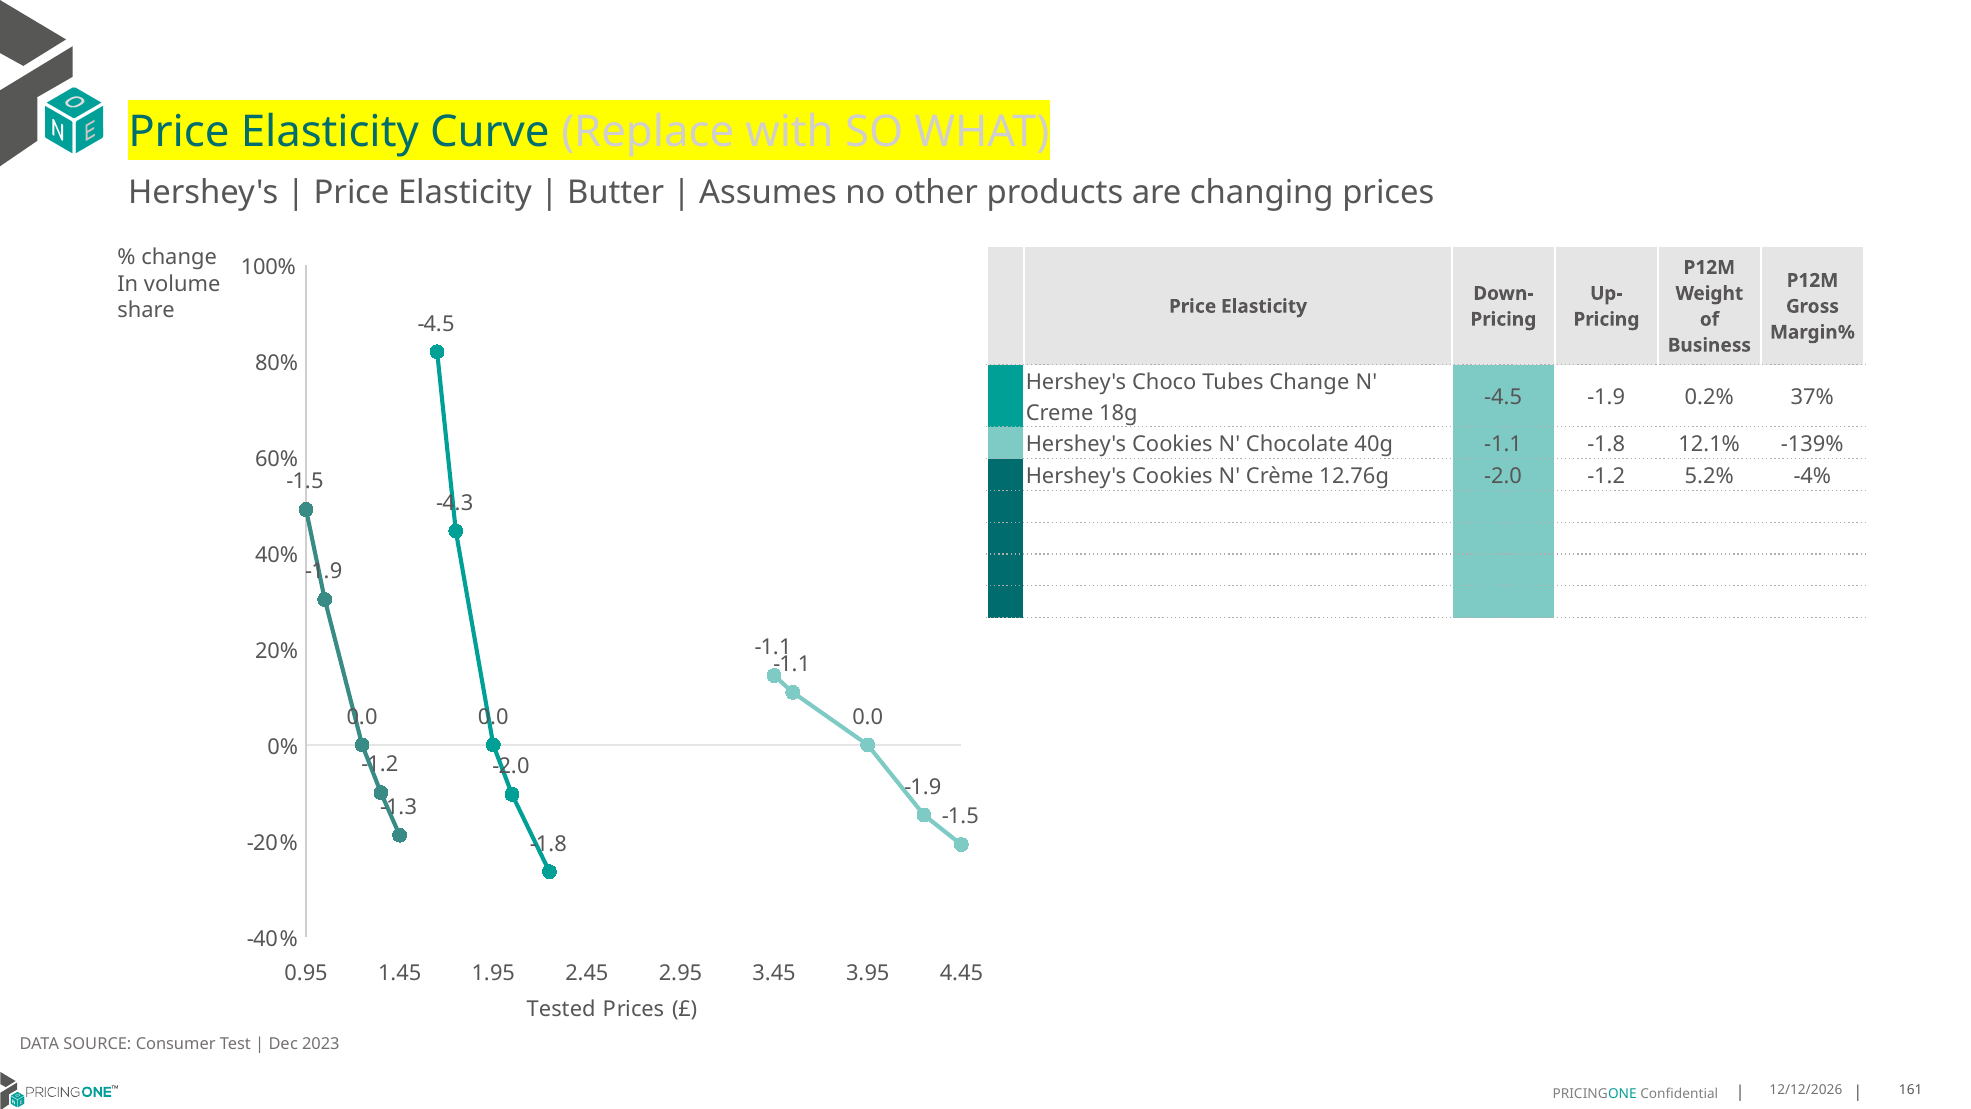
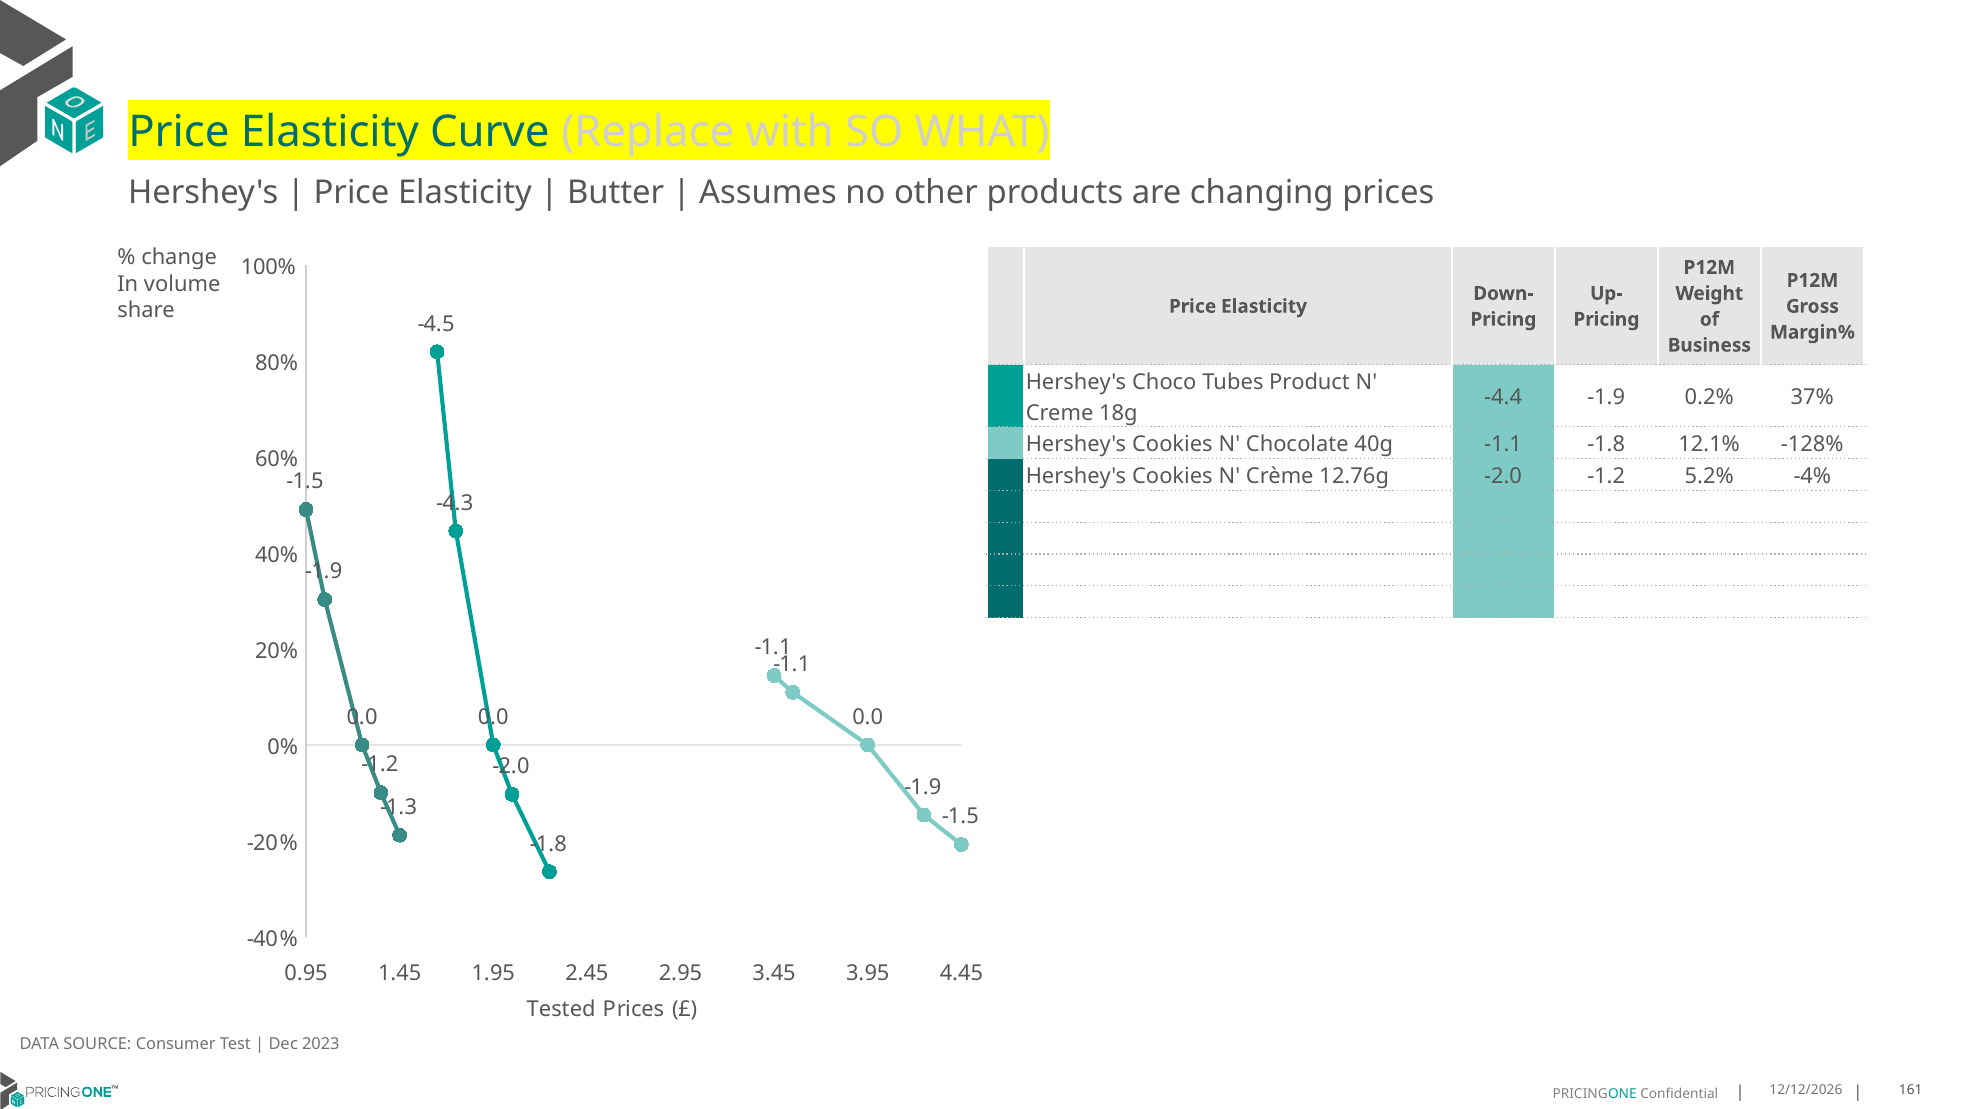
Tubes Change: Change -> Product
-4.5 at (1503, 397): -4.5 -> -4.4
-139%: -139% -> -128%
